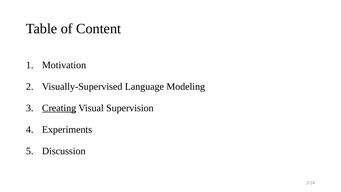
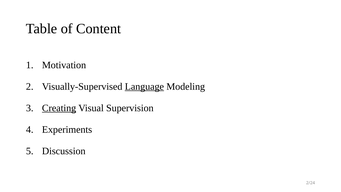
Language underline: none -> present
